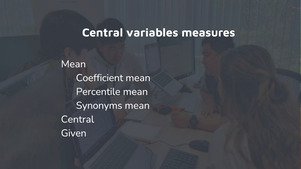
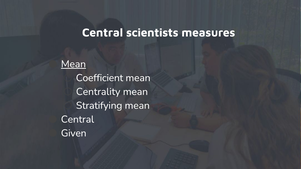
variables: variables -> scientists
Mean at (73, 64) underline: none -> present
Percentile: Percentile -> Centrality
Synonyms: Synonyms -> Stratifying
